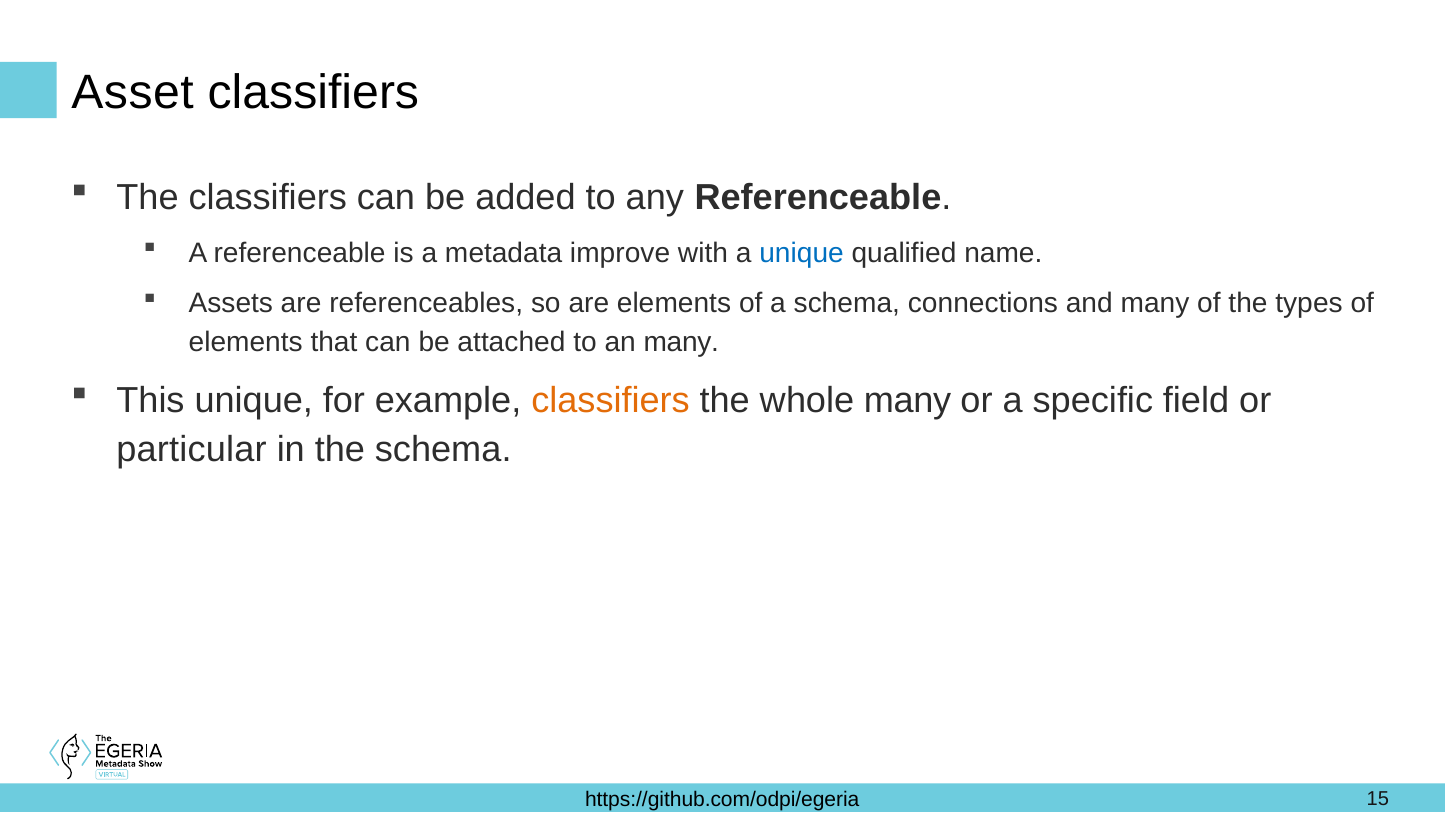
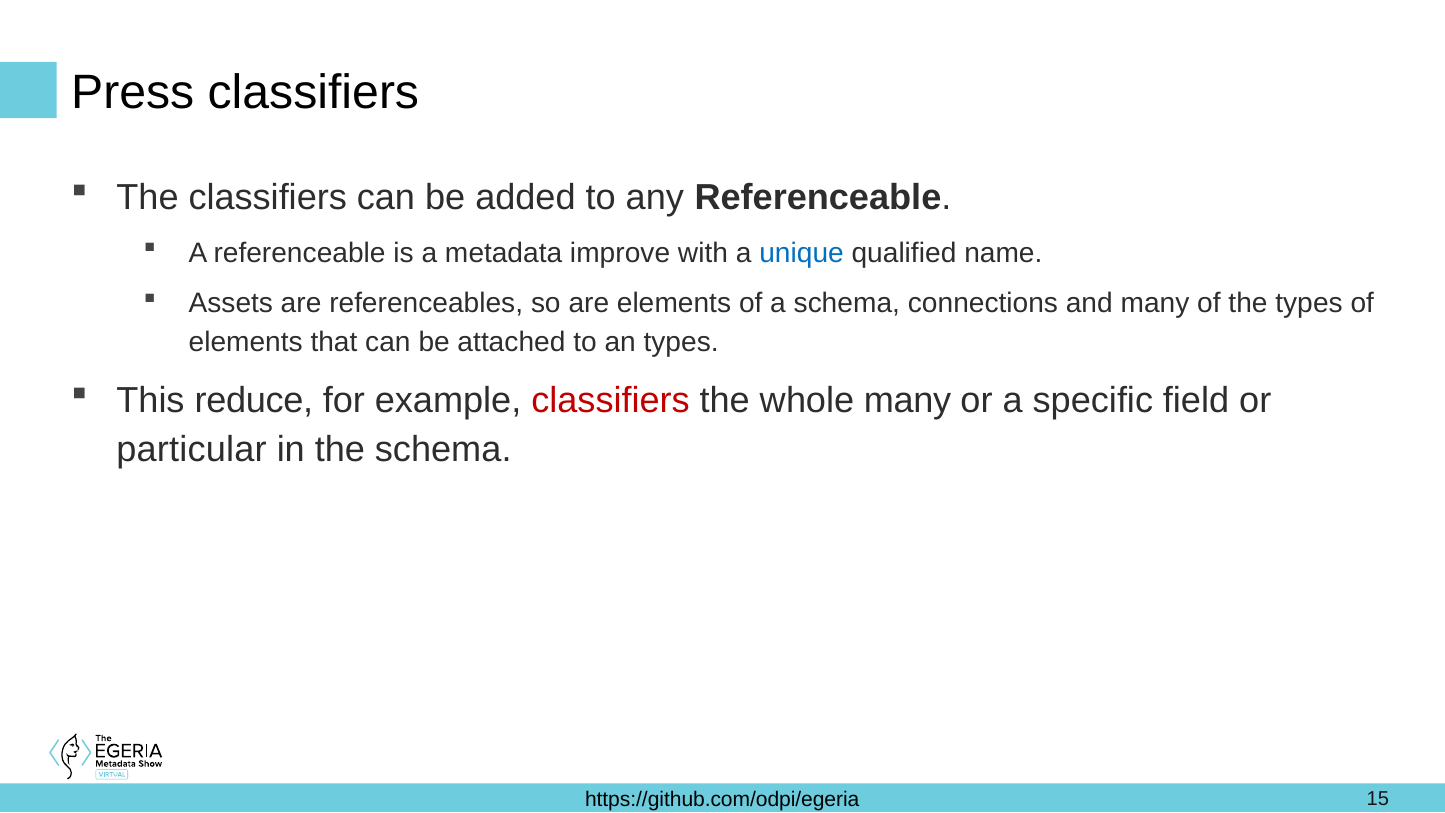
Asset: Asset -> Press
an many: many -> types
This unique: unique -> reduce
classifiers at (611, 400) colour: orange -> red
